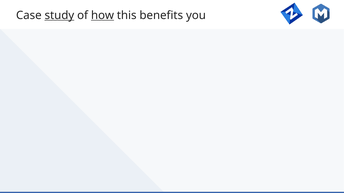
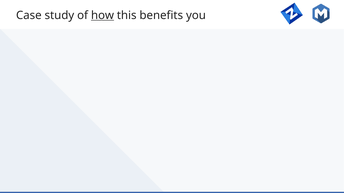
study underline: present -> none
